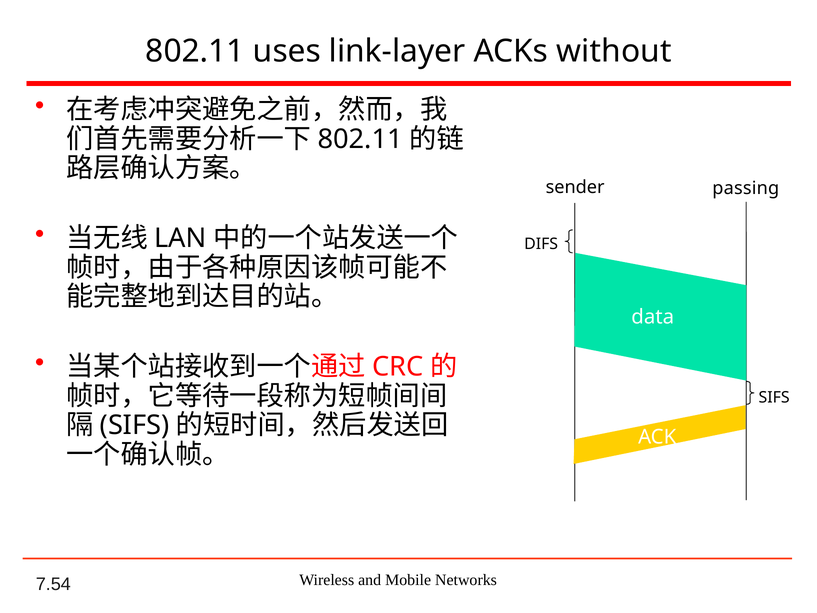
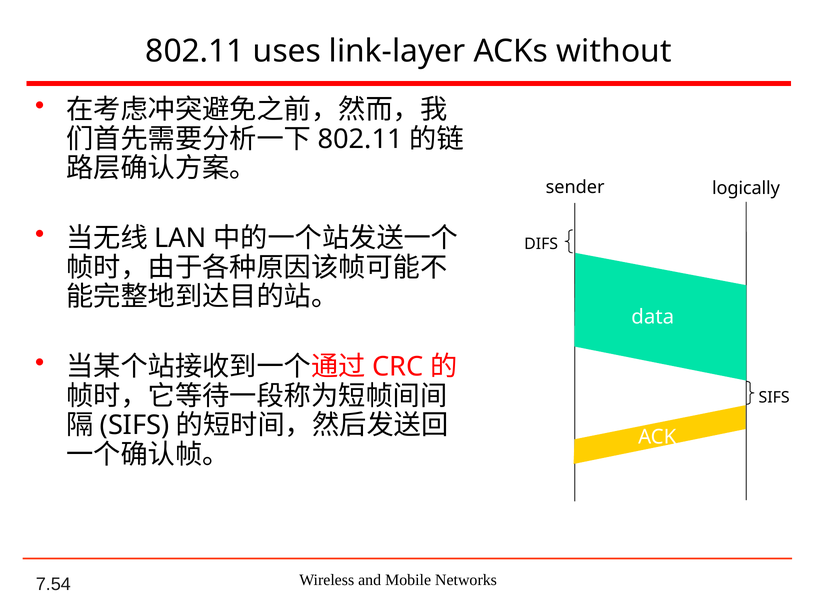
passing: passing -> logically
